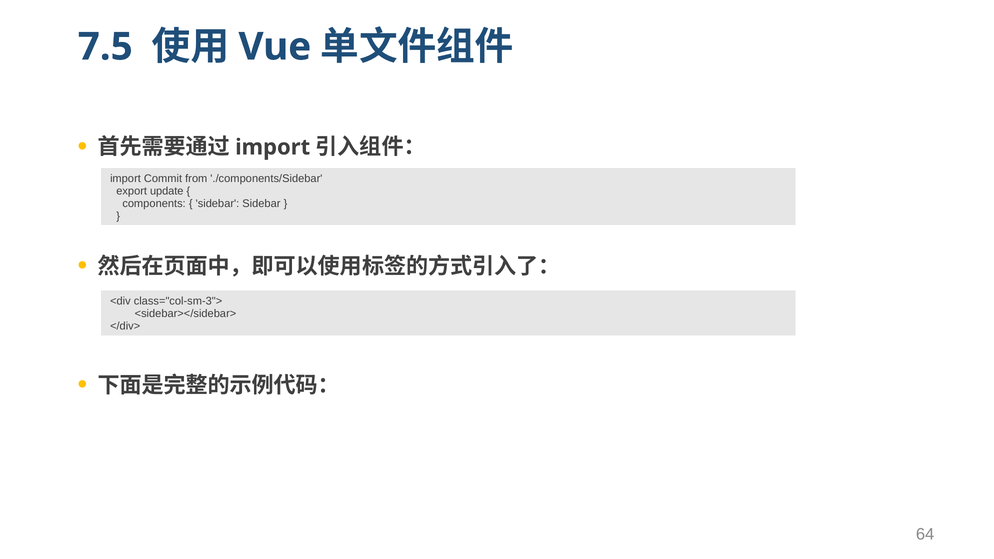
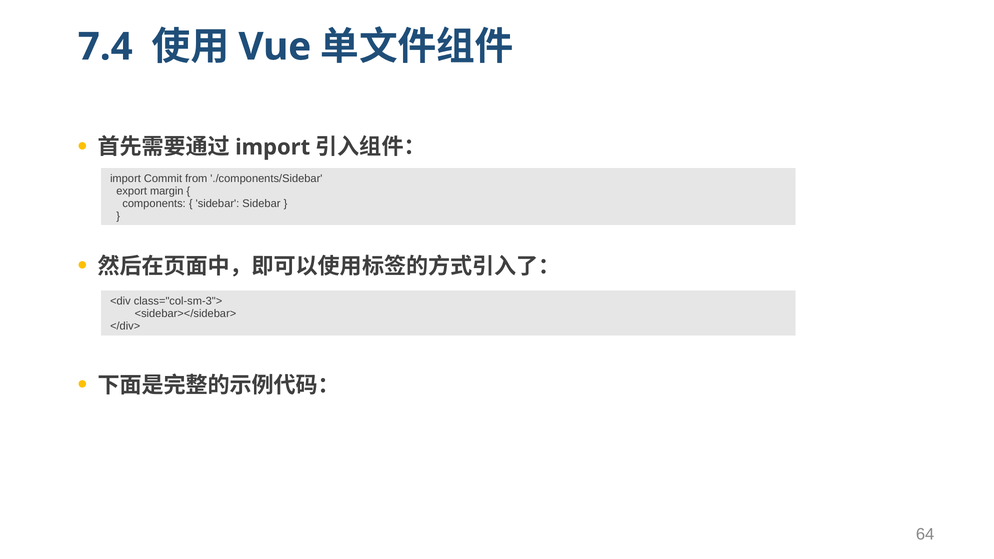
7.5: 7.5 -> 7.4
update: update -> margin
